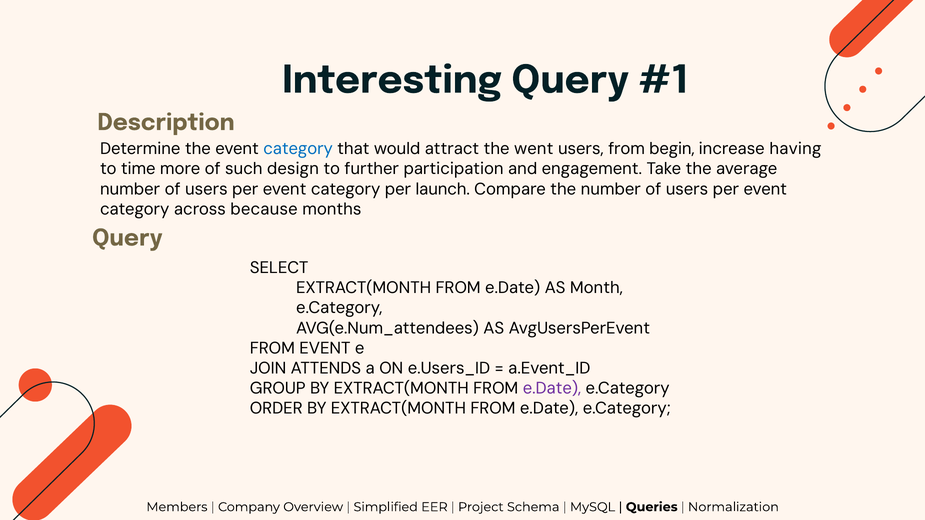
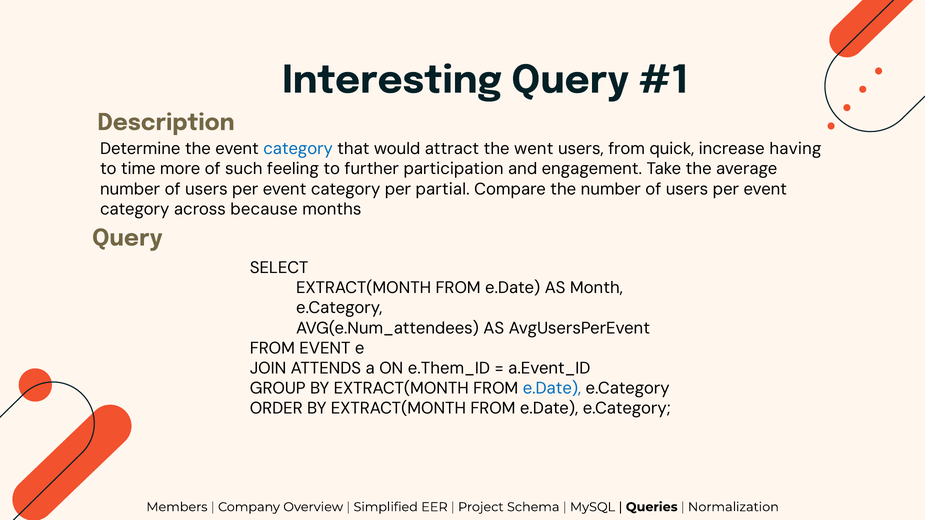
begin: begin -> quick
design: design -> feeling
launch: launch -> partial
e.Users_ID: e.Users_ID -> e.Them_ID
e.Date at (552, 388) colour: purple -> blue
